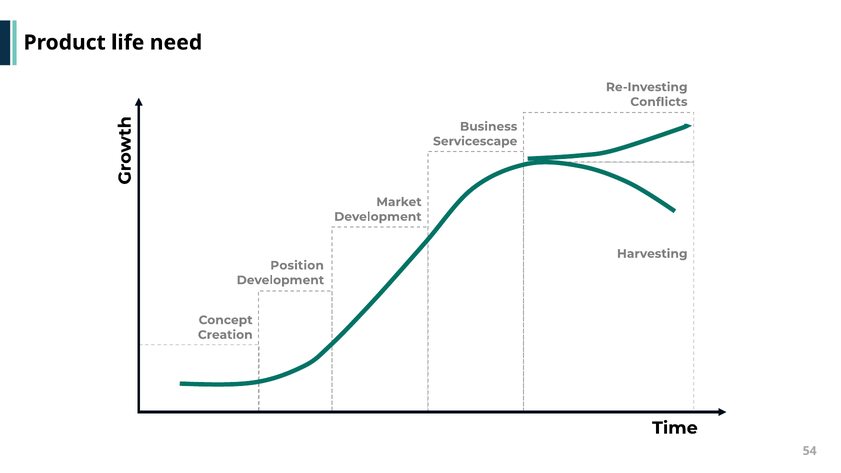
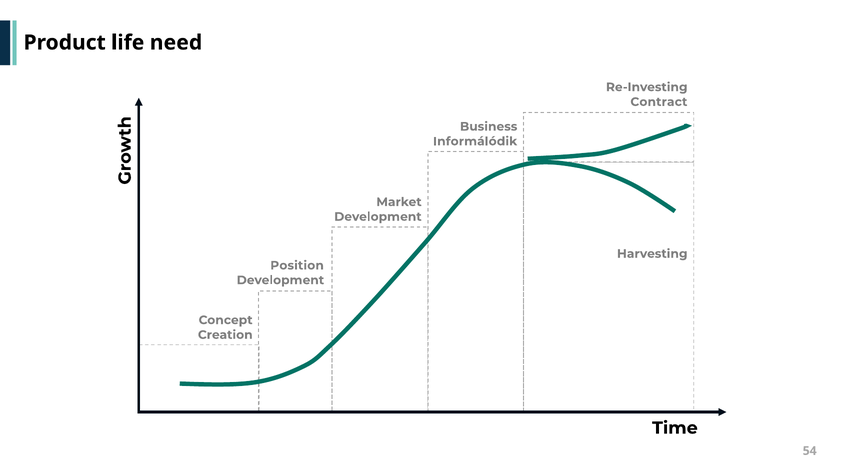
Conflicts: Conflicts -> Contract
Servicescape: Servicescape -> Informálódik
